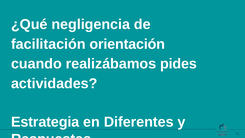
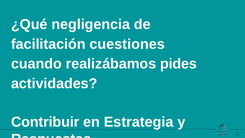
orientación: orientación -> cuestiones
Estrategia: Estrategia -> Contribuir
Diferentes: Diferentes -> Estrategia
